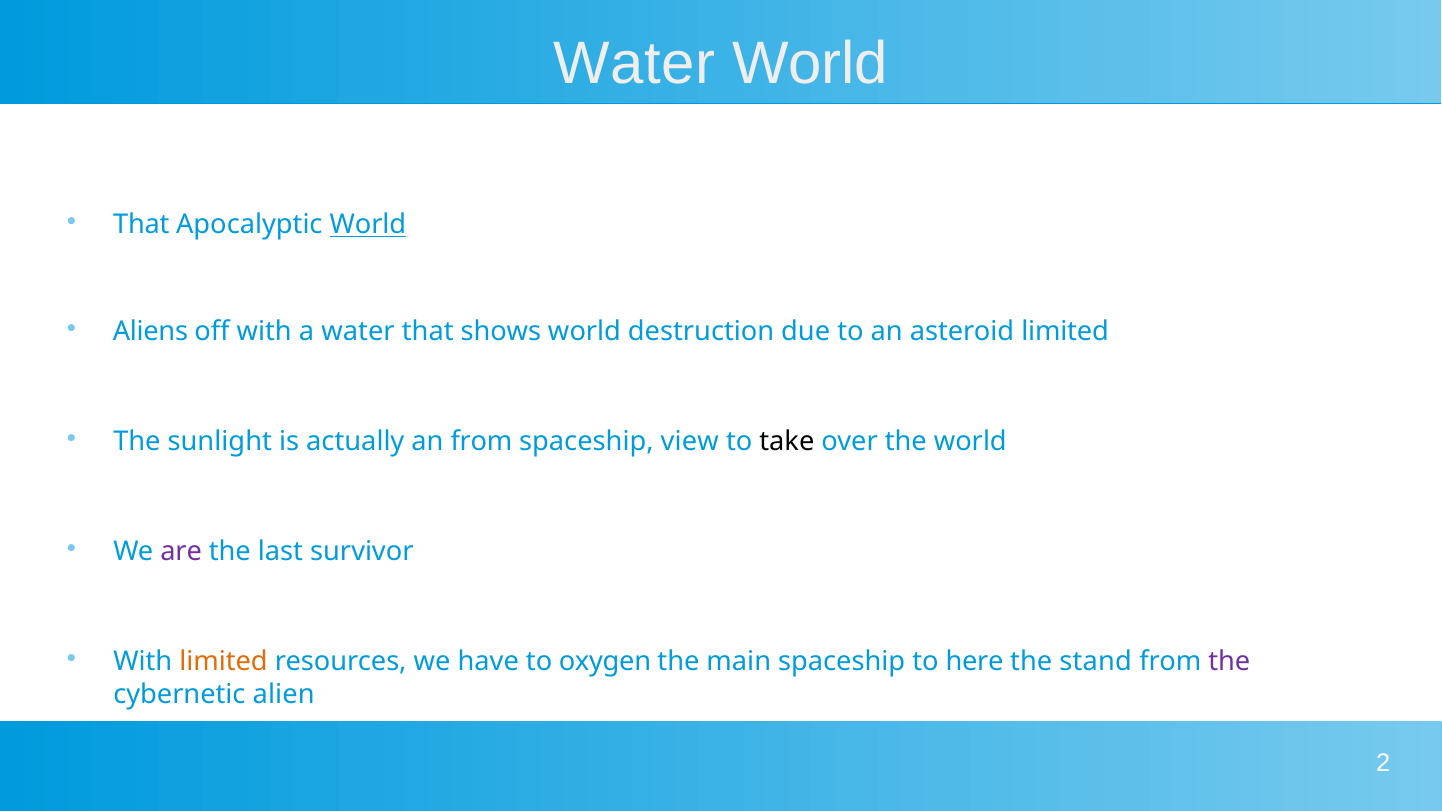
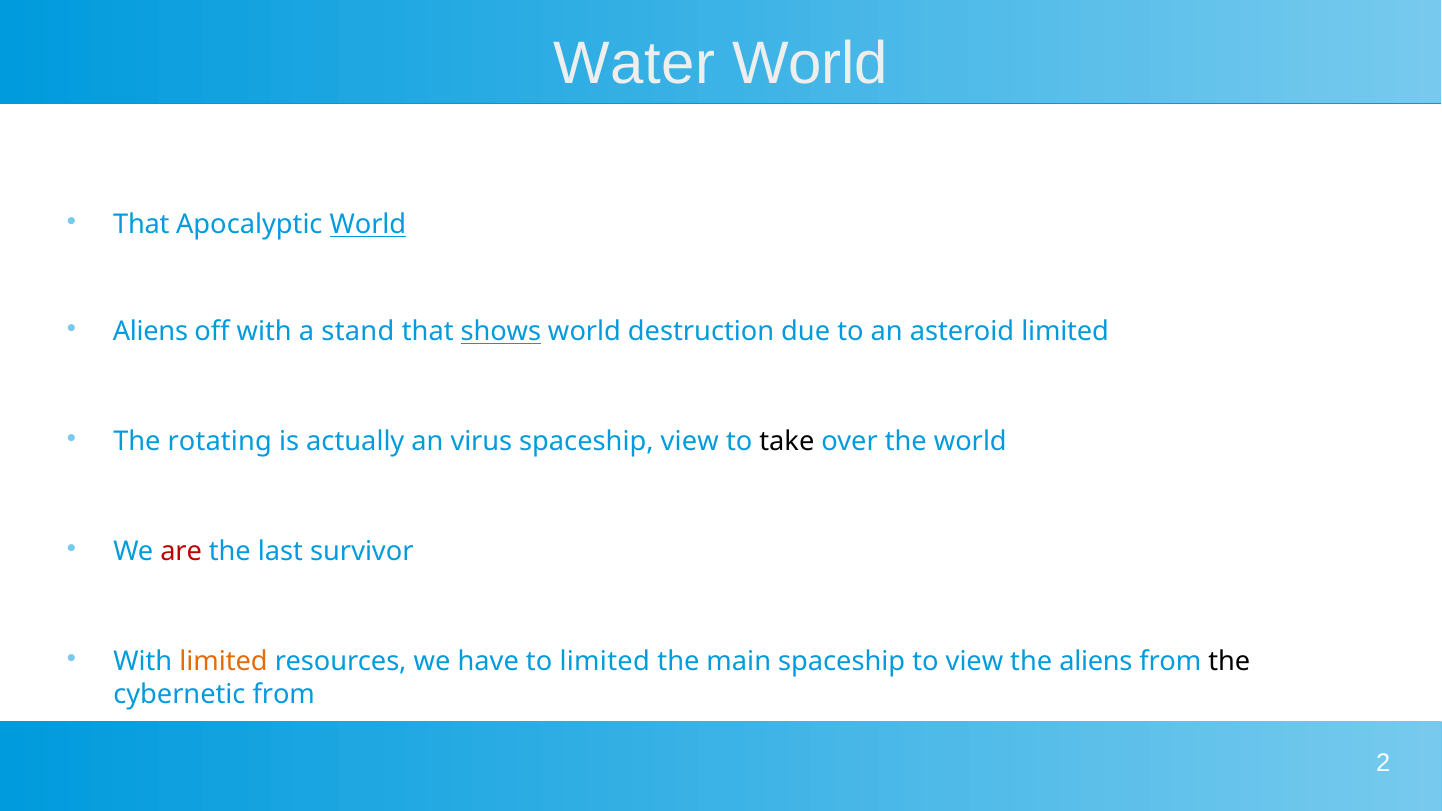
a water: water -> stand
shows underline: none -> present
sunlight: sunlight -> rotating
an from: from -> virus
are colour: purple -> red
to oxygen: oxygen -> limited
to here: here -> view
the stand: stand -> aliens
the at (1229, 662) colour: purple -> black
cybernetic alien: alien -> from
